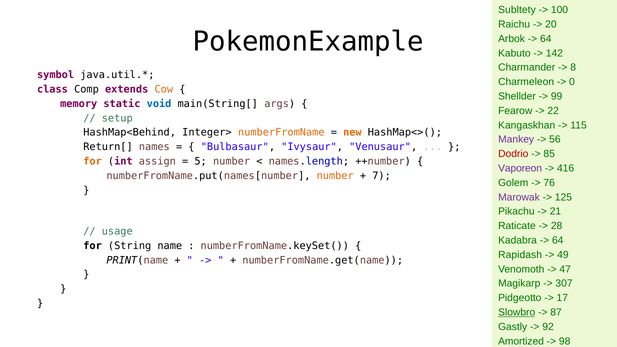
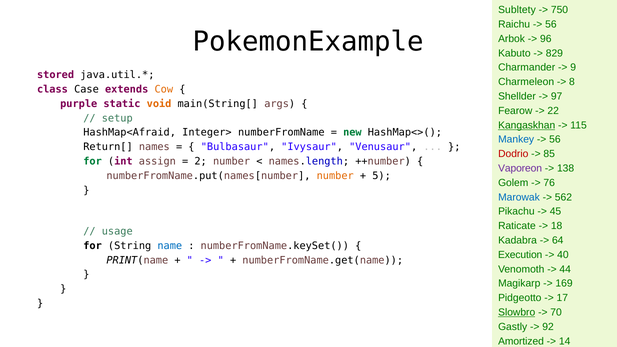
100 at (560, 10): 100 -> 750
20 at (551, 24): 20 -> 56
64 at (546, 39): 64 -> 96
142 at (554, 53): 142 -> 829
8 at (573, 68): 8 -> 9
symbol: symbol -> stored
0 at (572, 82): 0 -> 8
Comp: Comp -> Case
99 at (557, 96): 99 -> 97
memory: memory -> purple
void colour: blue -> orange
Kangaskhan underline: none -> present
HashMap<Behind: HashMap<Behind -> HashMap<Afraid
numberFromName colour: orange -> black
new colour: orange -> green
Mankey colour: purple -> blue
for at (93, 161) colour: orange -> green
5 at (201, 161): 5 -> 2
416 at (566, 168): 416 -> 138
7 at (382, 176): 7 -> 5
Marowak colour: purple -> blue
125 at (563, 197): 125 -> 562
21 at (556, 212): 21 -> 45
28 at (557, 226): 28 -> 18
name colour: black -> blue
Rapidash at (520, 255): Rapidash -> Execution
49 at (563, 255): 49 -> 40
47 at (565, 269): 47 -> 44
307: 307 -> 169
87 at (556, 312): 87 -> 70
98 at (565, 341): 98 -> 14
